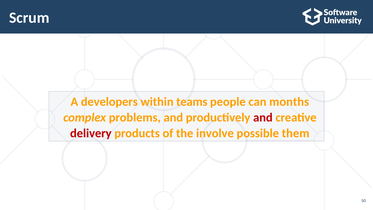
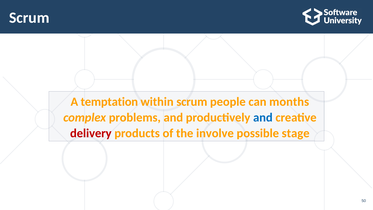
developers: developers -> temptation
within teams: teams -> scrum
and at (263, 117) colour: red -> blue
them: them -> stage
